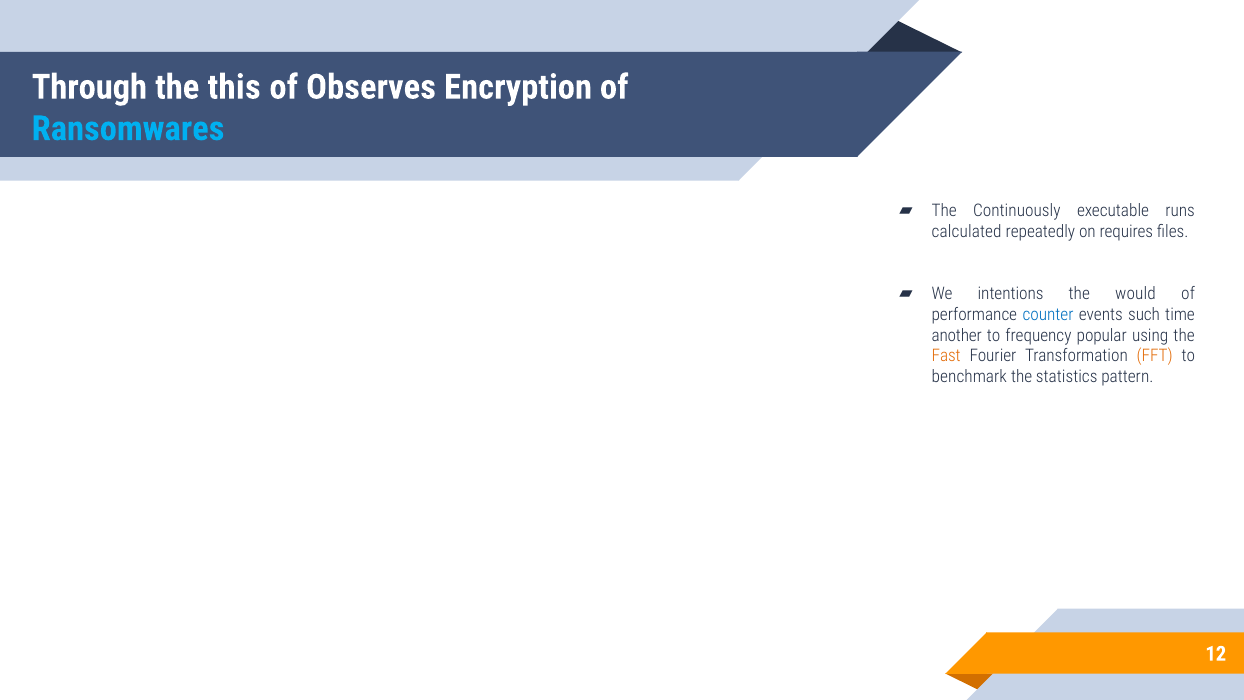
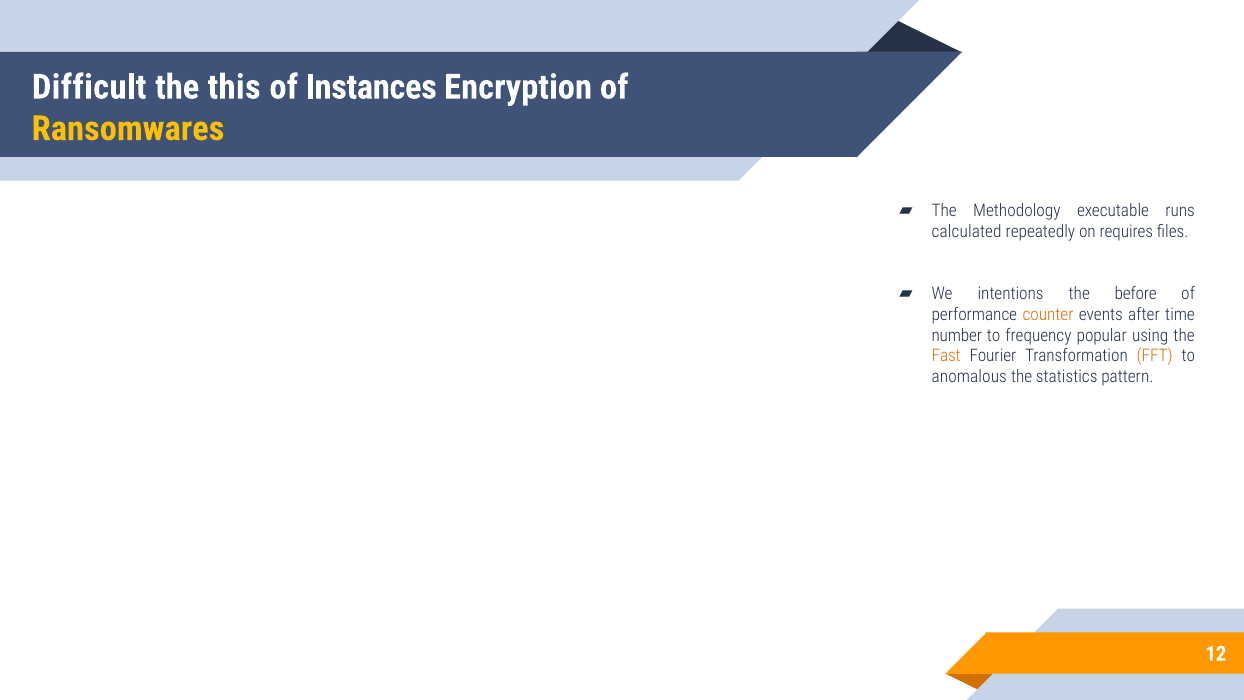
Through: Through -> Difficult
Observes: Observes -> Instances
Ransomwares colour: light blue -> yellow
Continuously: Continuously -> Methodology
would: would -> before
counter colour: blue -> orange
such: such -> after
another: another -> number
benchmark: benchmark -> anomalous
